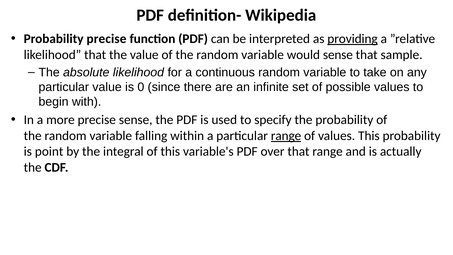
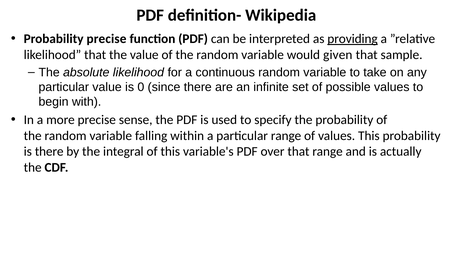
would sense: sense -> given
range at (286, 136) underline: present -> none
is point: point -> there
